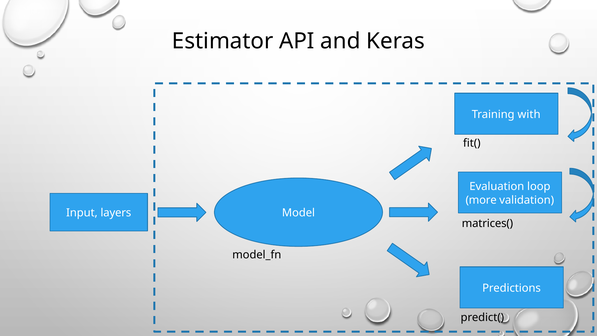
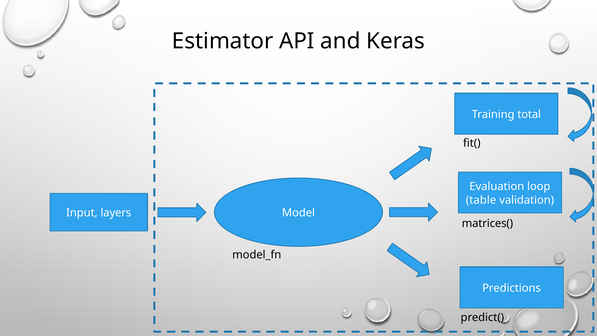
with: with -> total
more: more -> table
